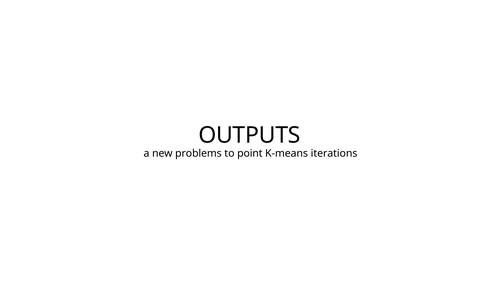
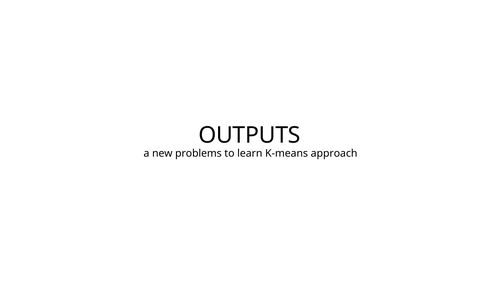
point: point -> learn
iterations: iterations -> approach
